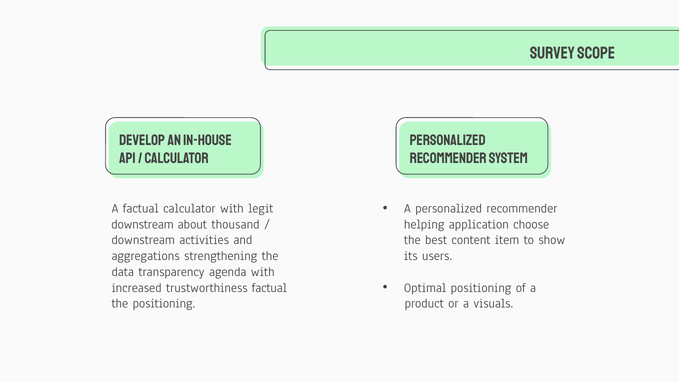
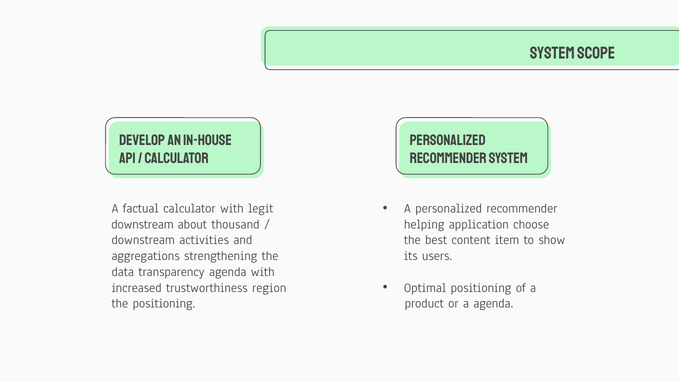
Survey at (552, 53): Survey -> System
trustworthiness factual: factual -> region
a visuals: visuals -> agenda
